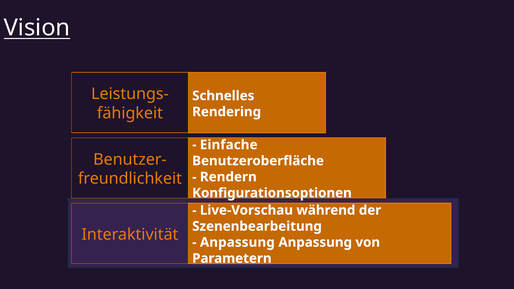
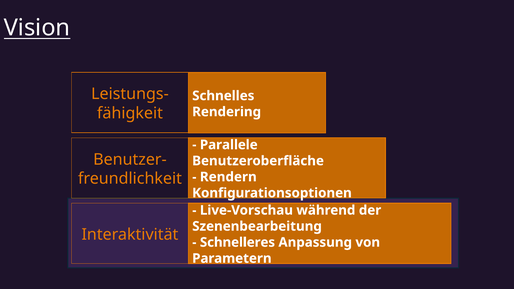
Einfache: Einfache -> Parallele
Anpassung at (237, 242): Anpassung -> Schnelleres
